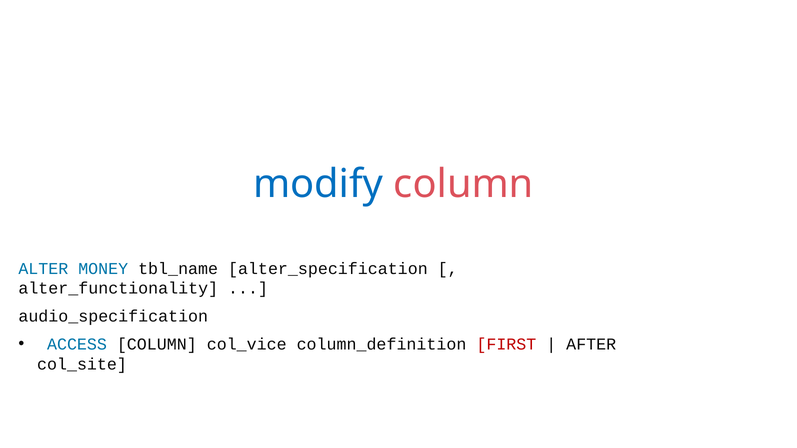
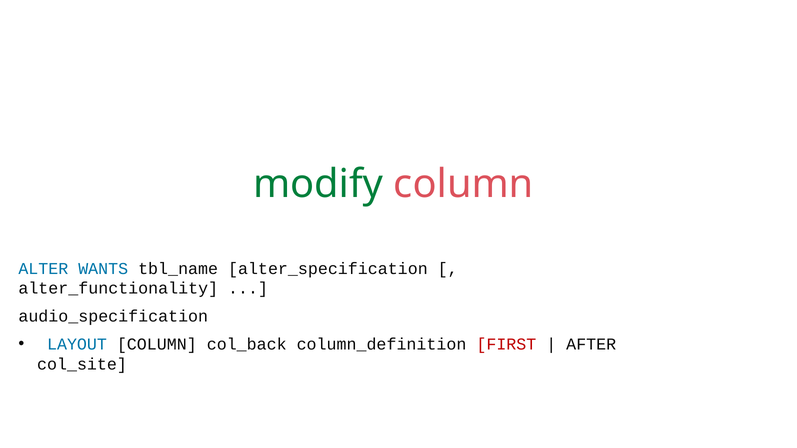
modify colour: blue -> green
MONEY: MONEY -> WANTS
ACCESS: ACCESS -> LAYOUT
col_vice: col_vice -> col_back
